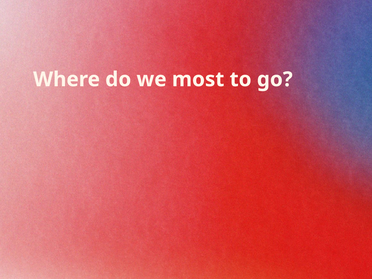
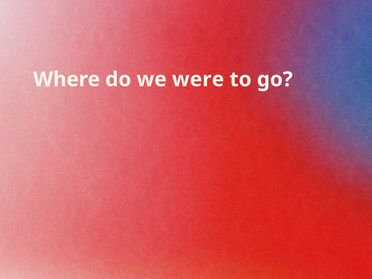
most: most -> were
